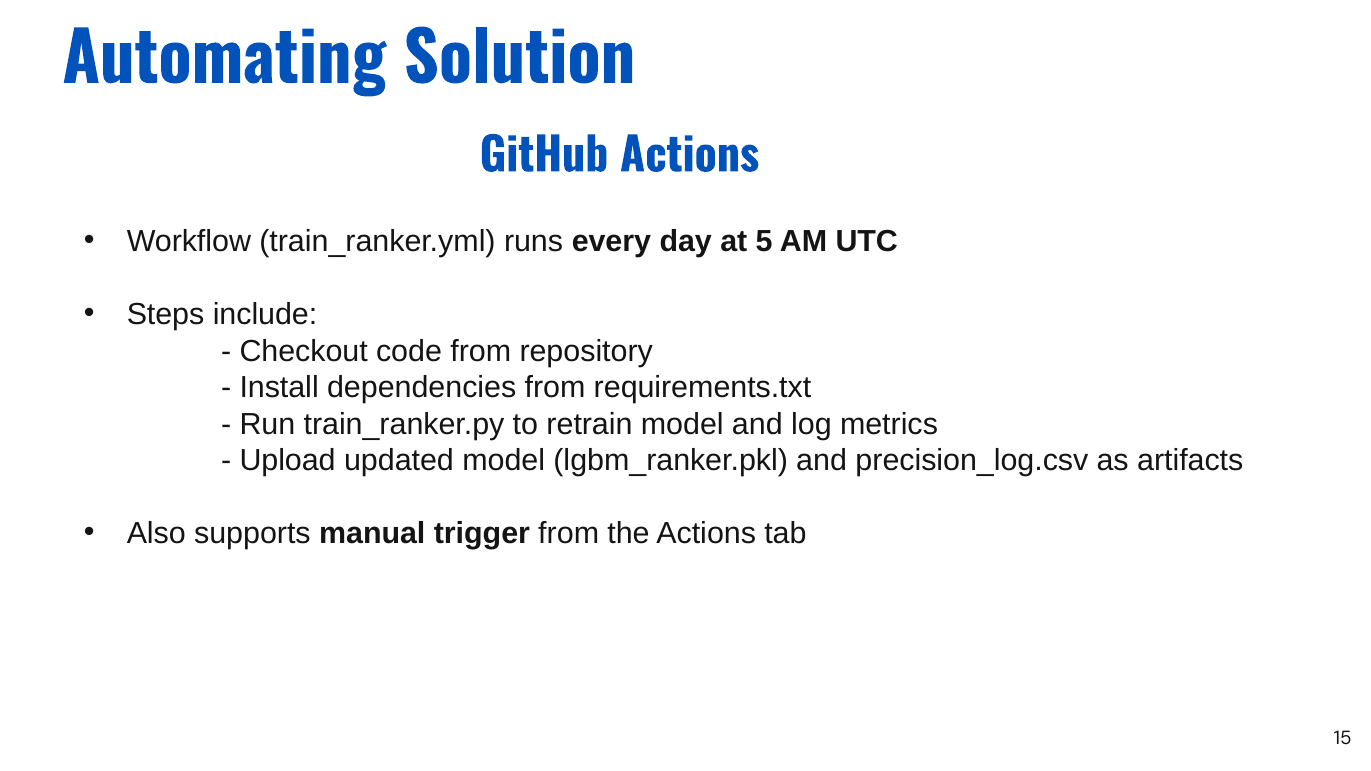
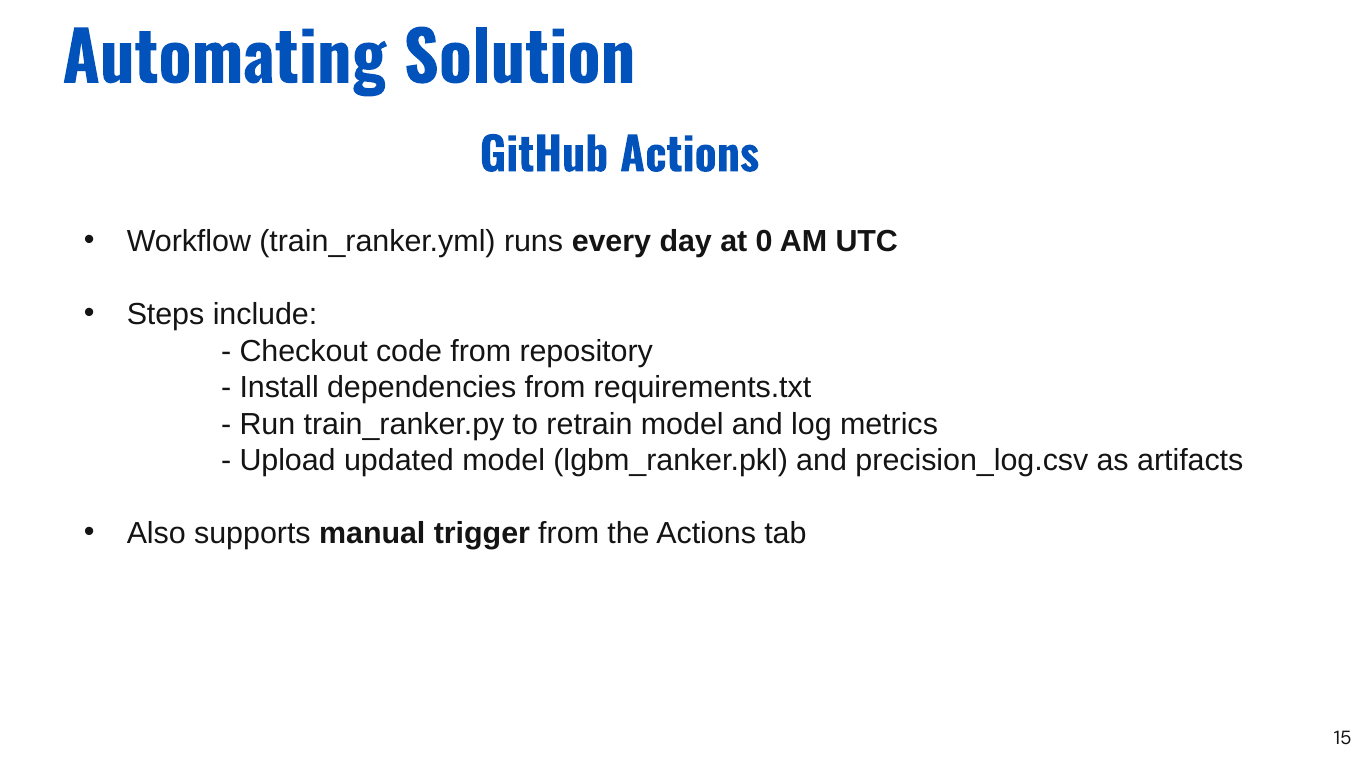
5: 5 -> 0
